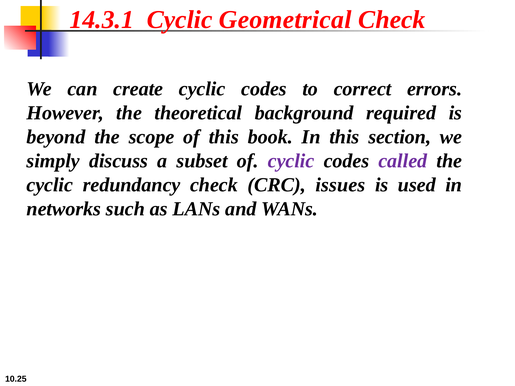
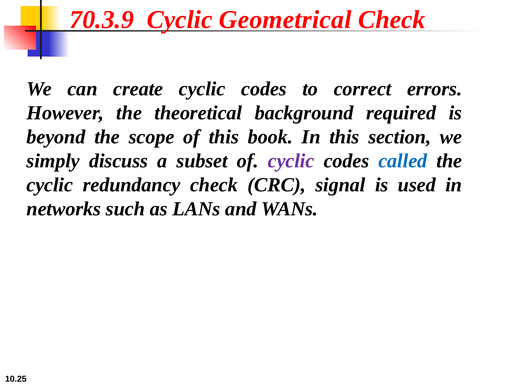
14.3.1: 14.3.1 -> 70.3.9
called colour: purple -> blue
issues: issues -> signal
